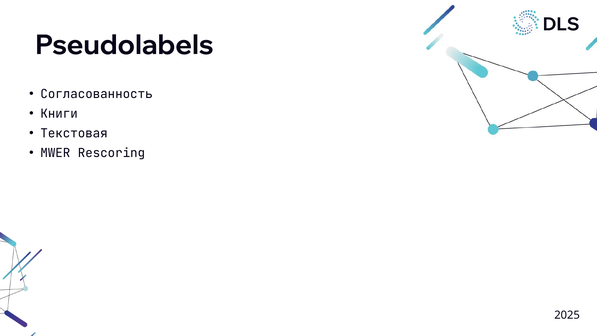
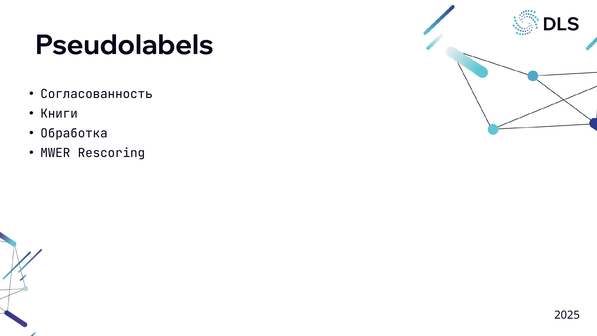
Текстовая: Текстовая -> Обработка
